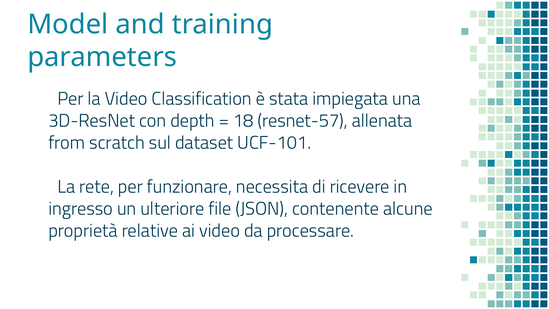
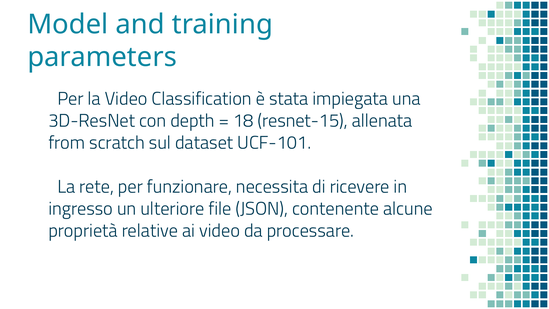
resnet-57: resnet-57 -> resnet-15
